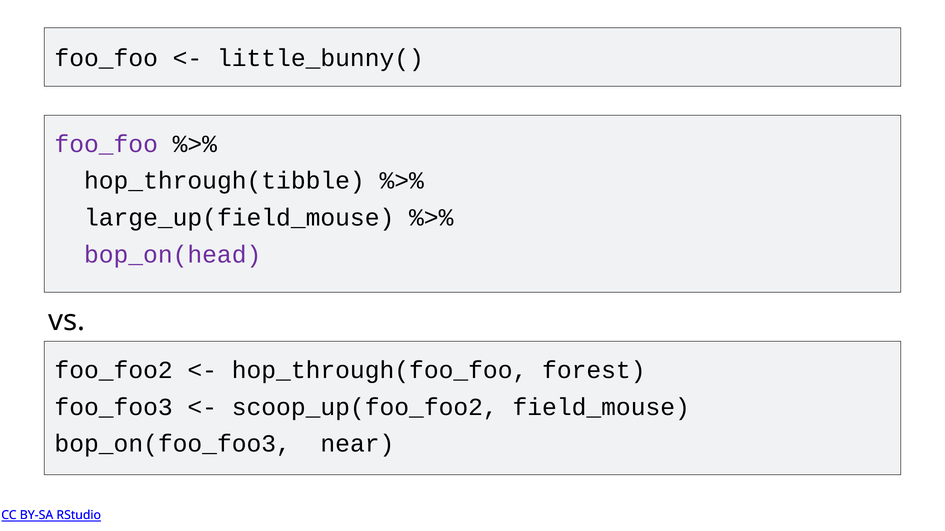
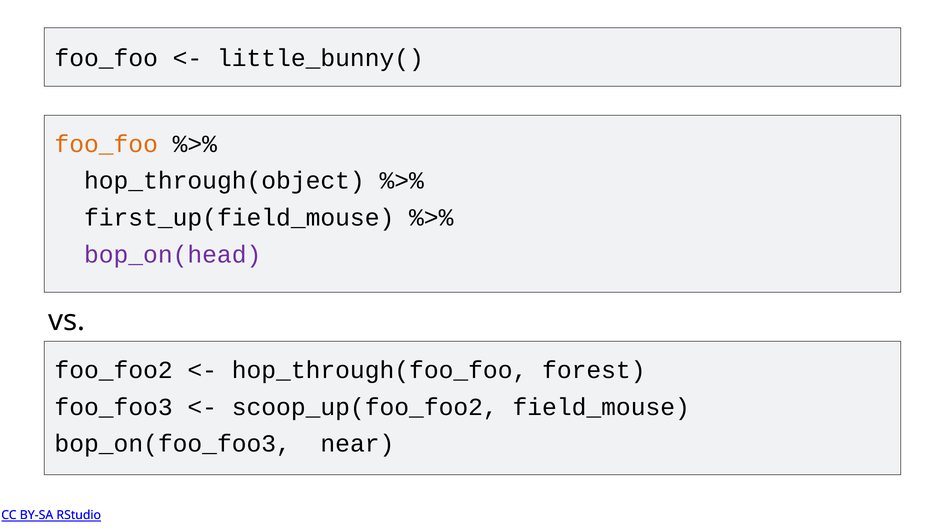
foo_foo at (106, 144) colour: purple -> orange
hop_through(tibble: hop_through(tibble -> hop_through(object
large_up(field_mouse: large_up(field_mouse -> first_up(field_mouse
